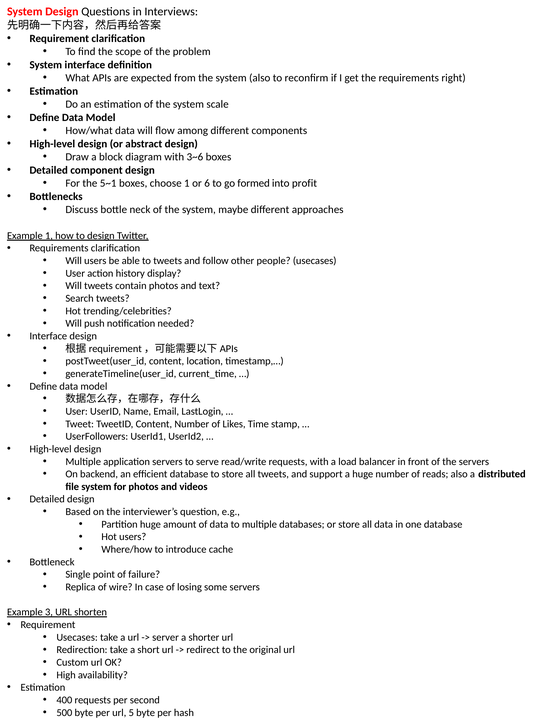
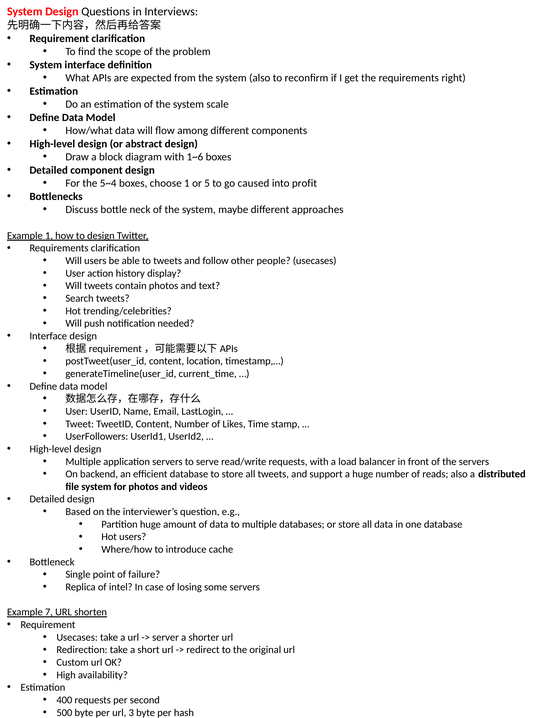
3~6: 3~6 -> 1~6
5~1: 5~1 -> 5~4
6: 6 -> 5
formed: formed -> caused
wire: wire -> intel
3: 3 -> 7
5: 5 -> 3
